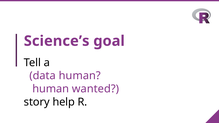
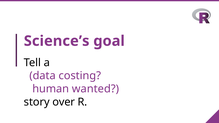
data human: human -> costing
help: help -> over
